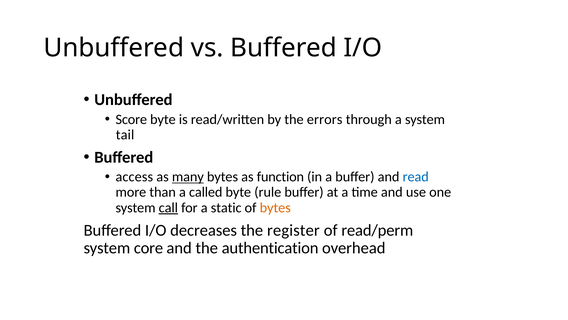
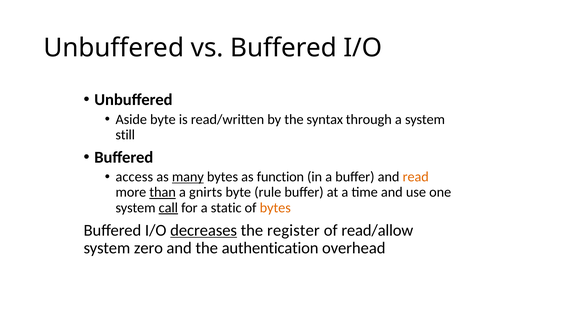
Score: Score -> Aside
errors: errors -> syntax
tail: tail -> still
read colour: blue -> orange
than underline: none -> present
called: called -> gnirts
decreases underline: none -> present
read/perm: read/perm -> read/allow
core: core -> zero
